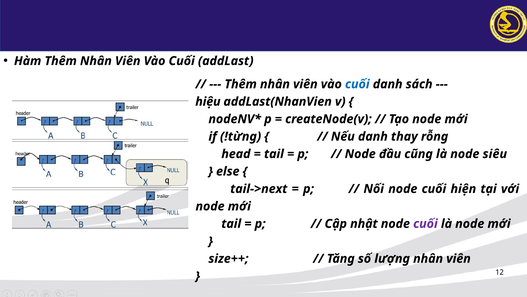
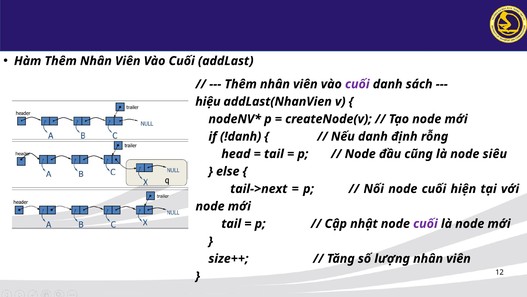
cuối at (357, 84) colour: blue -> purple
!từng: !từng -> !danh
thay: thay -> định
